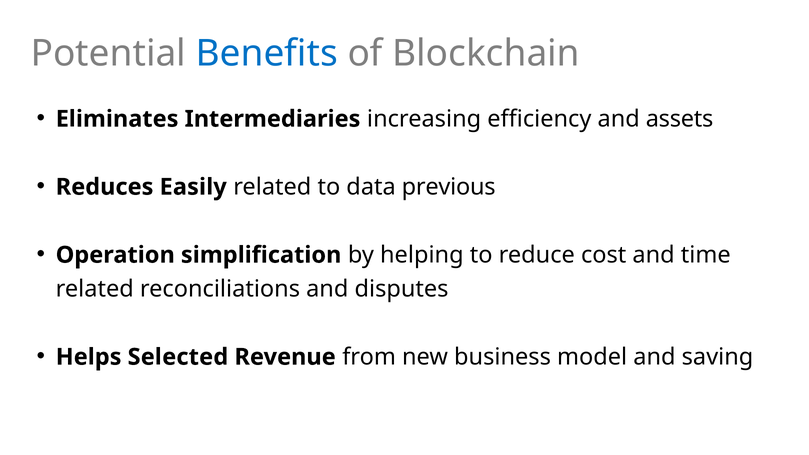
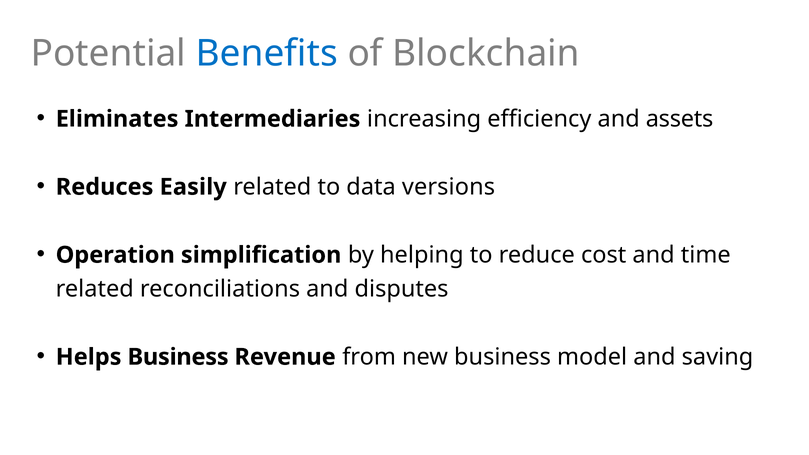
previous: previous -> versions
Helps Selected: Selected -> Business
